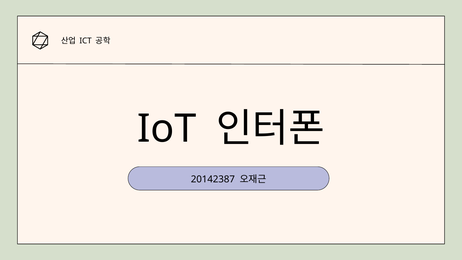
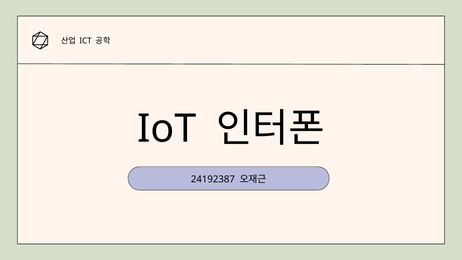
20142387: 20142387 -> 24192387
